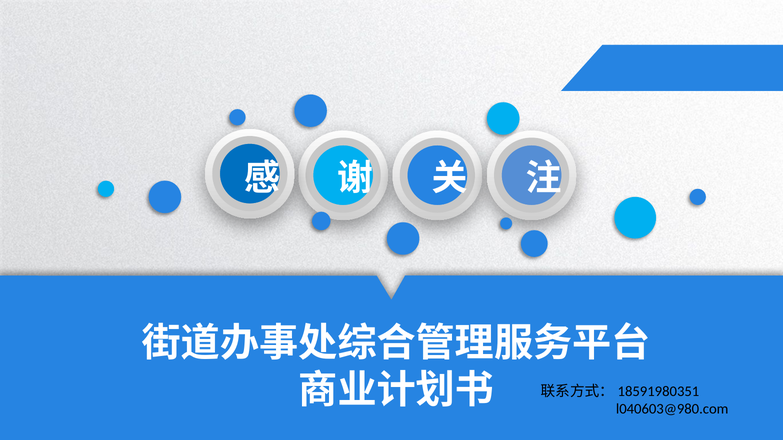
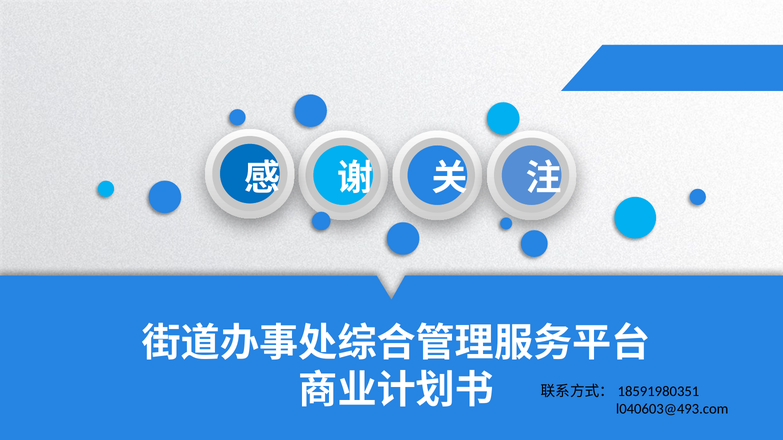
l040603@980.com: l040603@980.com -> l040603@493.com
